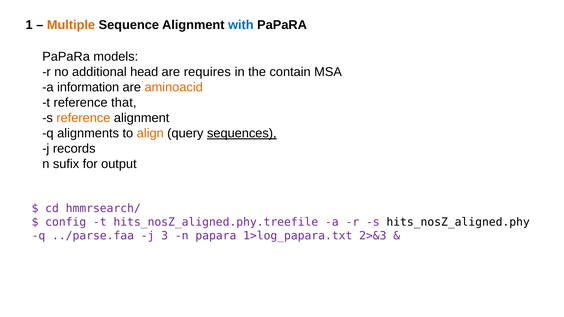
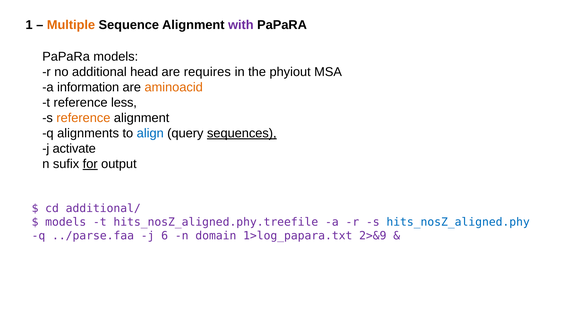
with colour: blue -> purple
contain: contain -> phyiout
that: that -> less
align colour: orange -> blue
records: records -> activate
for underline: none -> present
hmmrsearch/: hmmrsearch/ -> additional/
config at (66, 222): config -> models
hits_nosZ_aligned.phy colour: black -> blue
3: 3 -> 6
n papara: papara -> domain
2>&3: 2>&3 -> 2>&9
